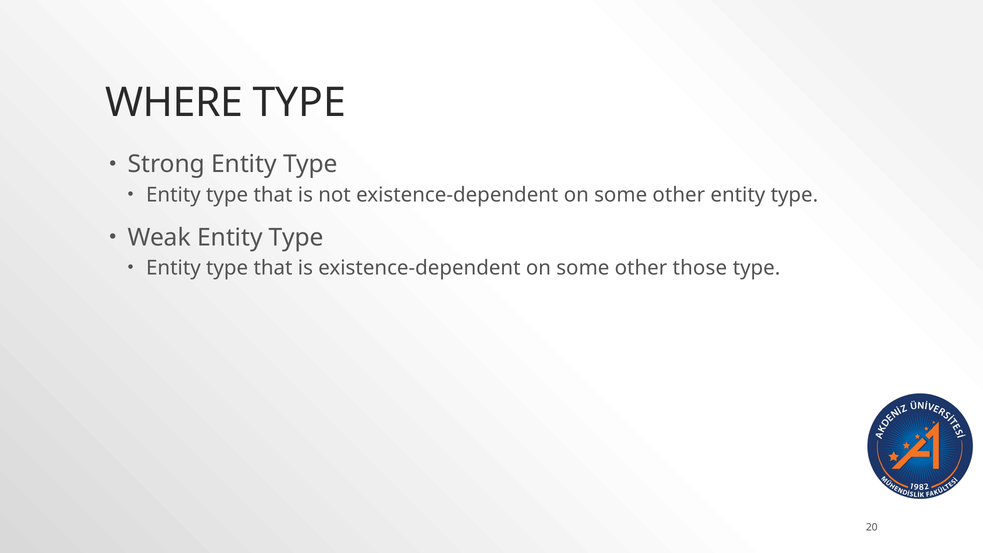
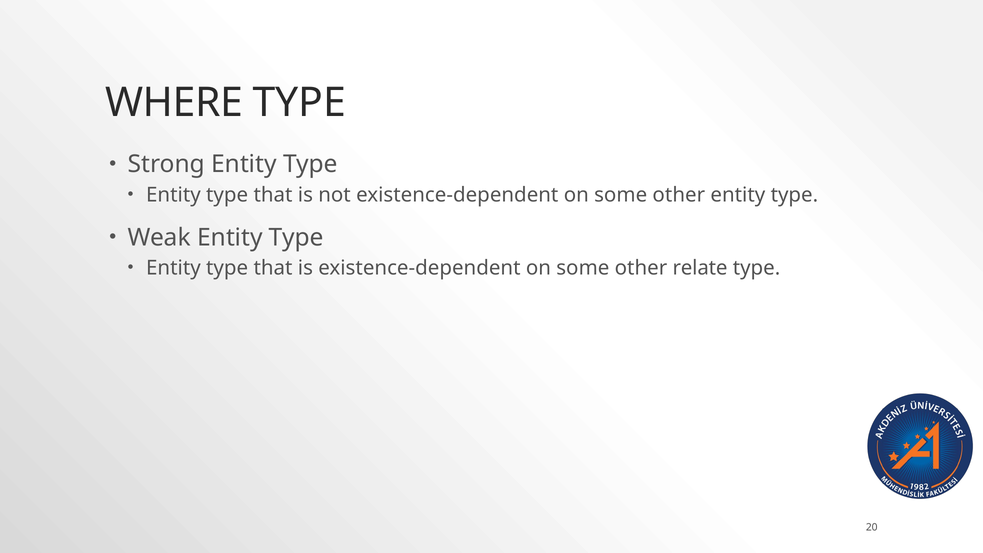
those: those -> relate
